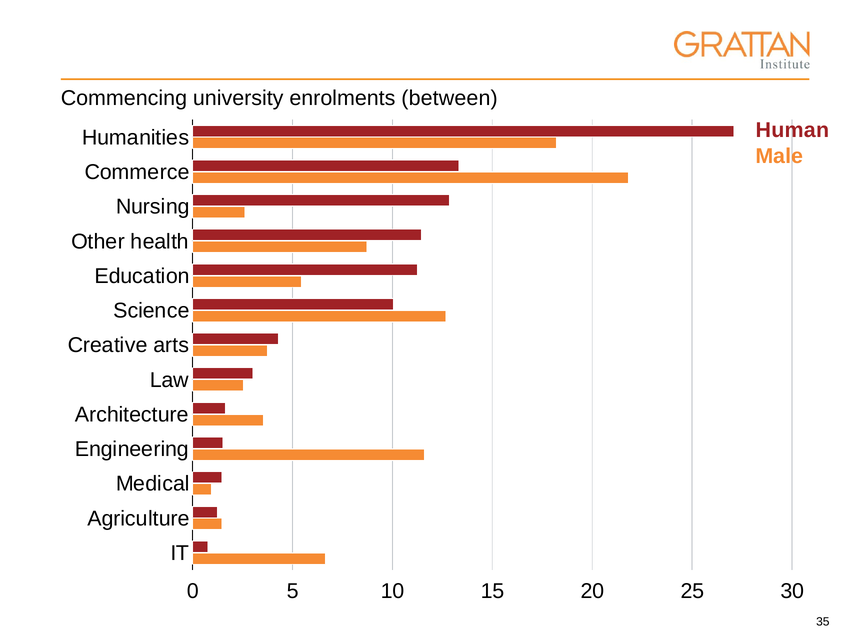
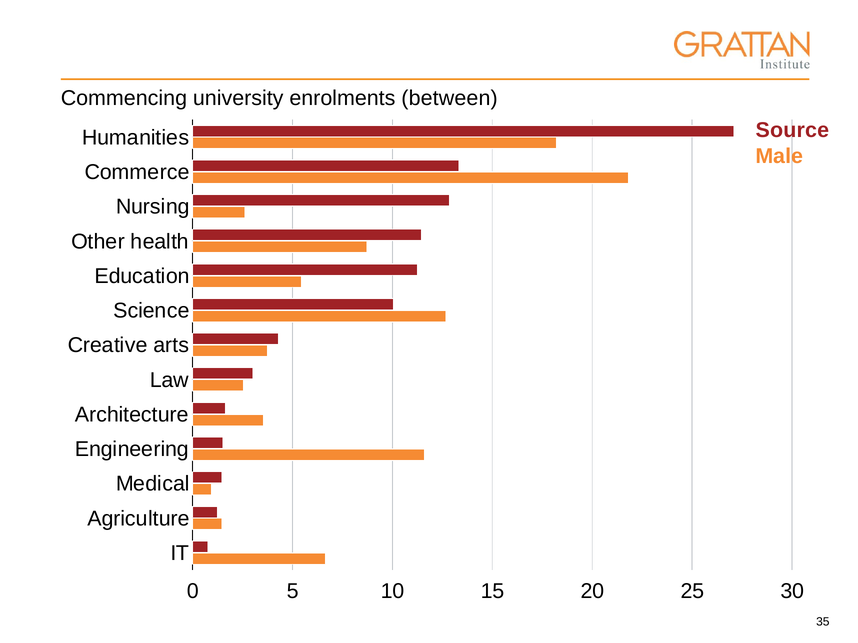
Human: Human -> Source
